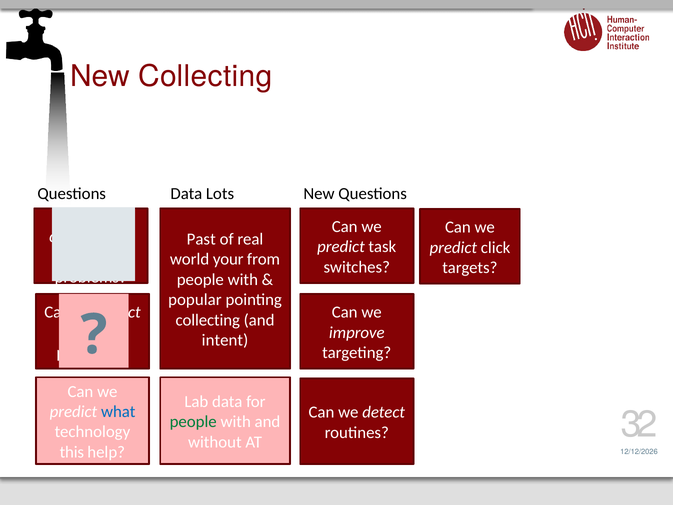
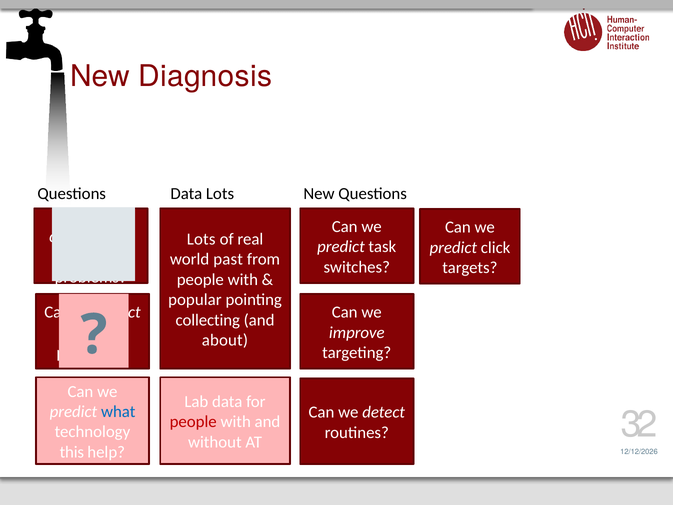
New Collecting: Collecting -> Diagnosis
Past at (201, 239): Past -> Lots
your: your -> past
intent: intent -> about
people at (193, 422) colour: green -> red
